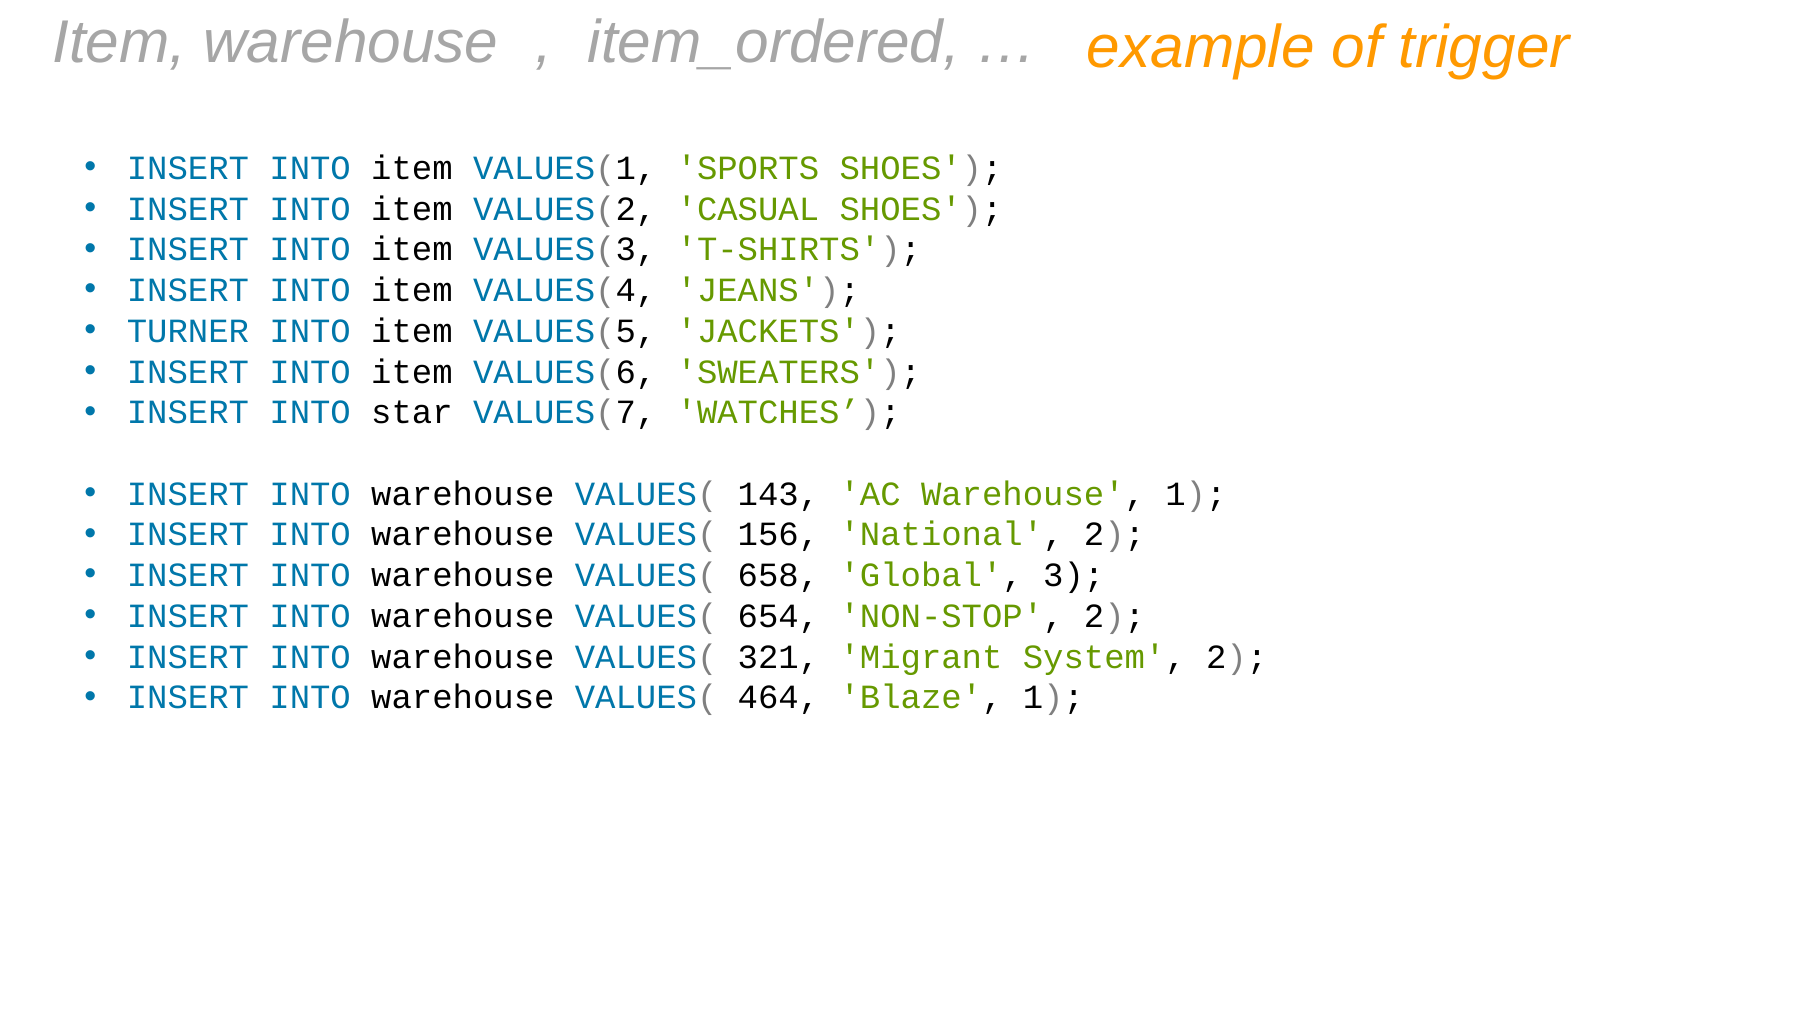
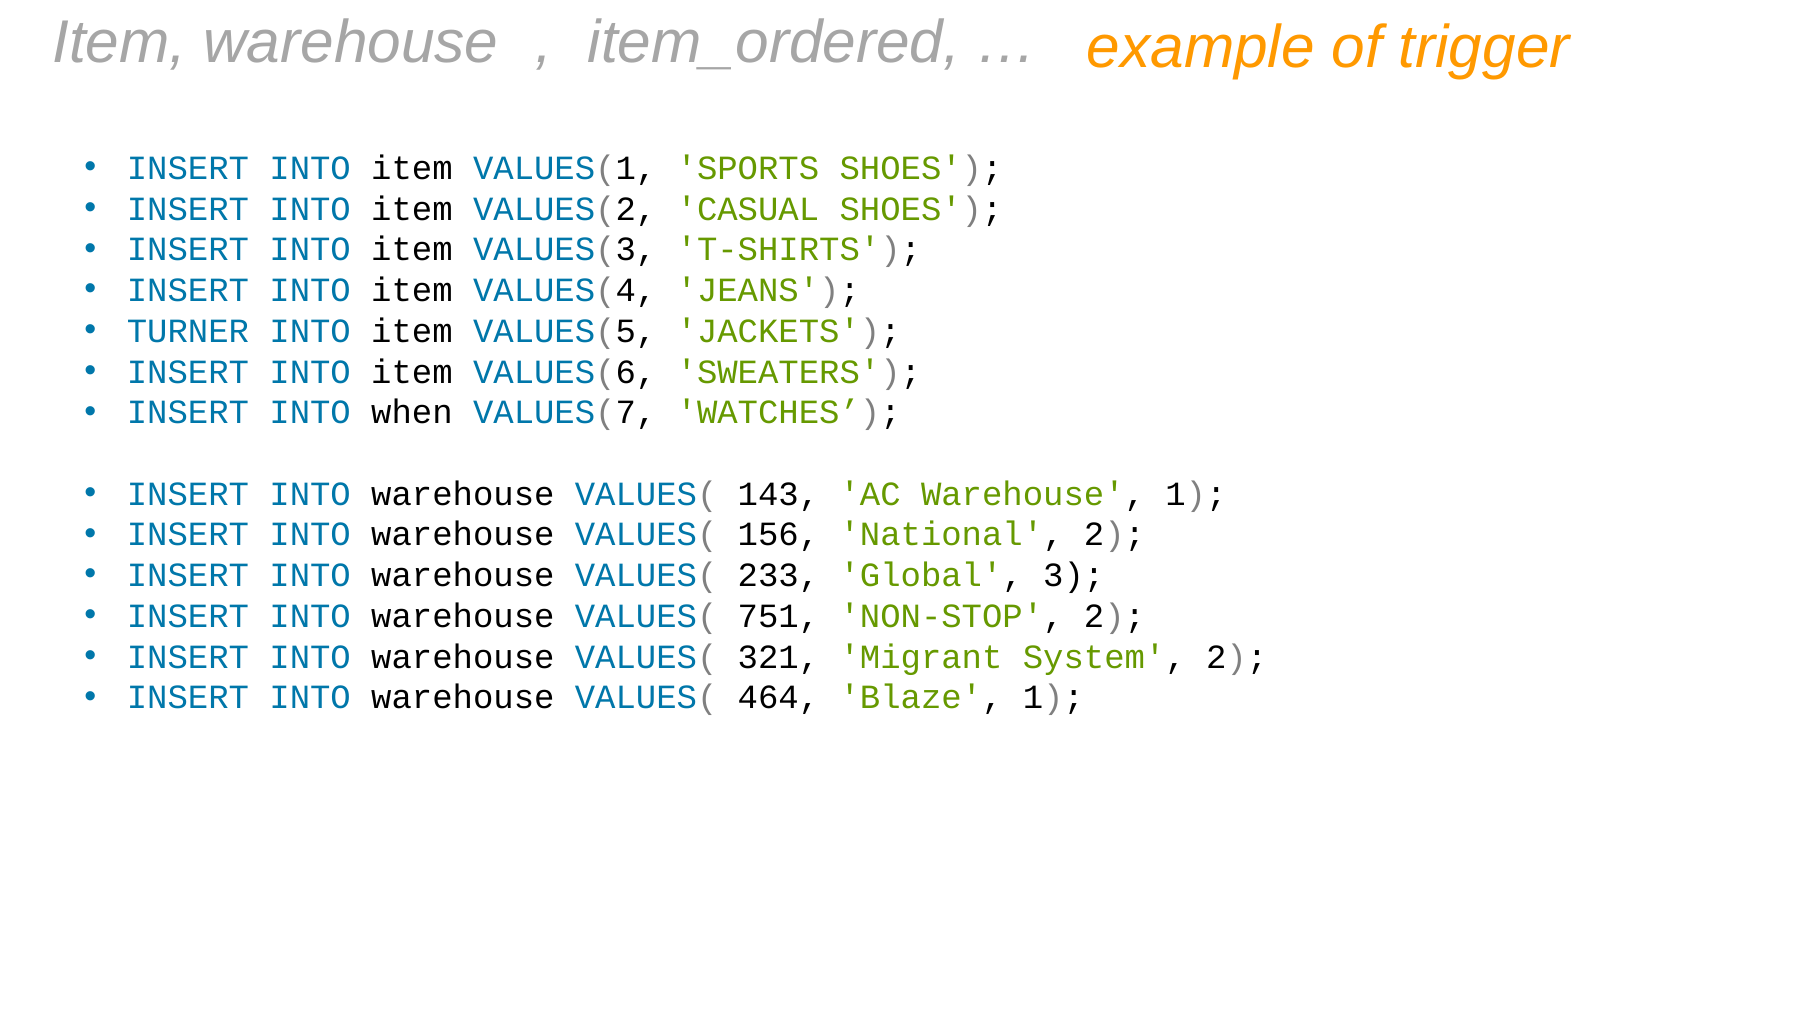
star: star -> when
658: 658 -> 233
654: 654 -> 751
